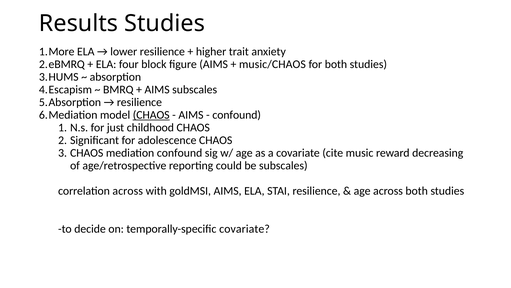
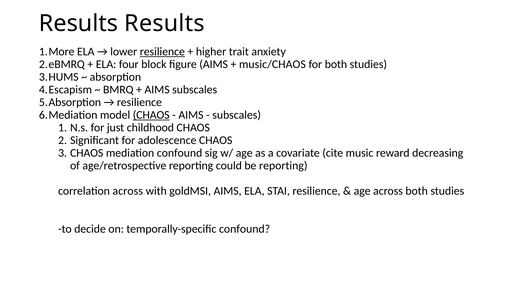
Results Studies: Studies -> Results
resilience at (162, 51) underline: none -> present
confound at (237, 115): confound -> subscales
be subscales: subscales -> reporting
temporally-specific covariate: covariate -> confound
